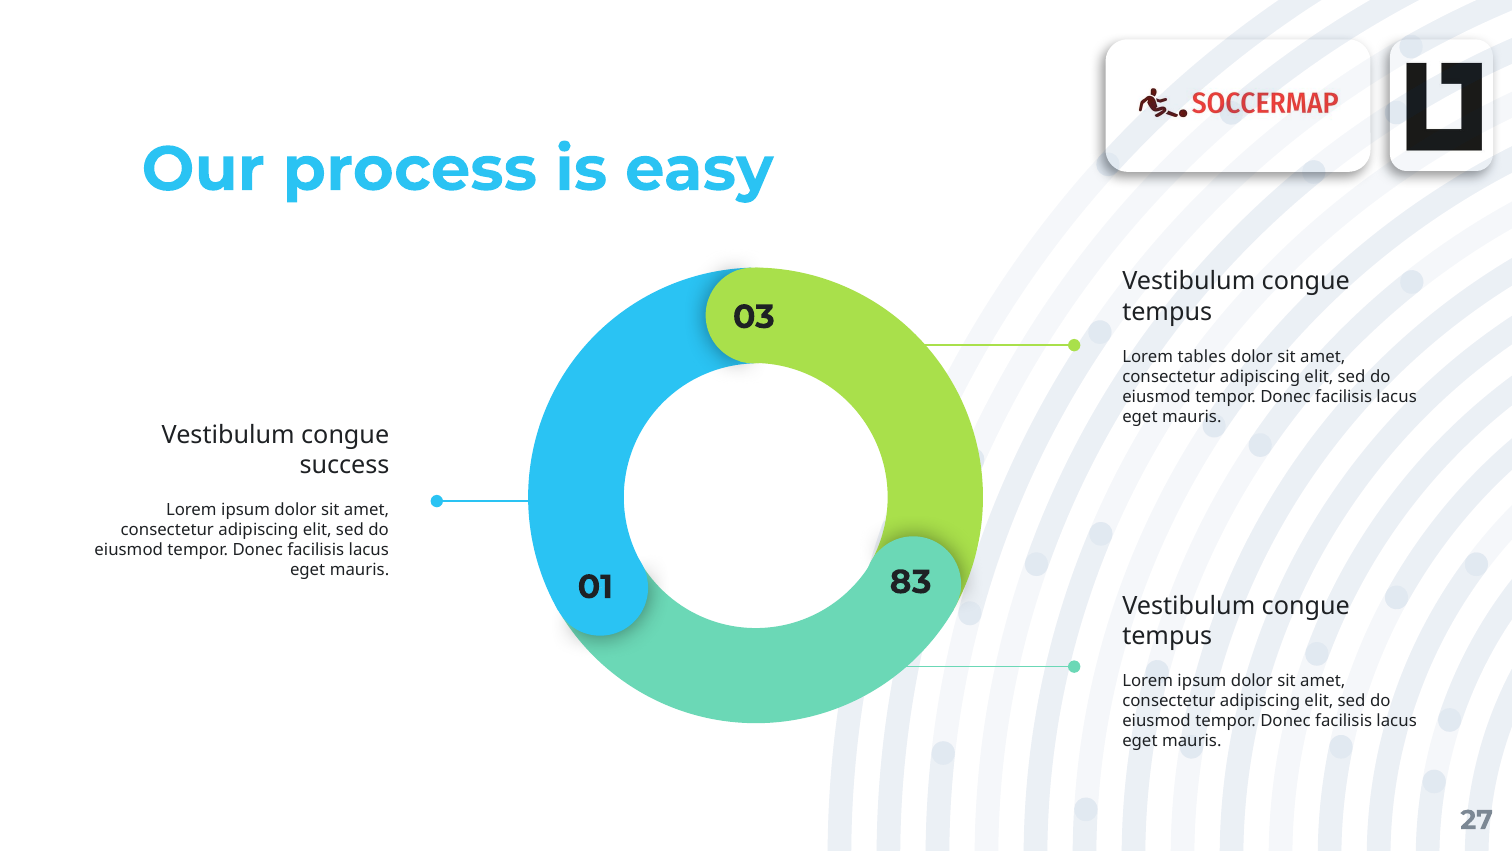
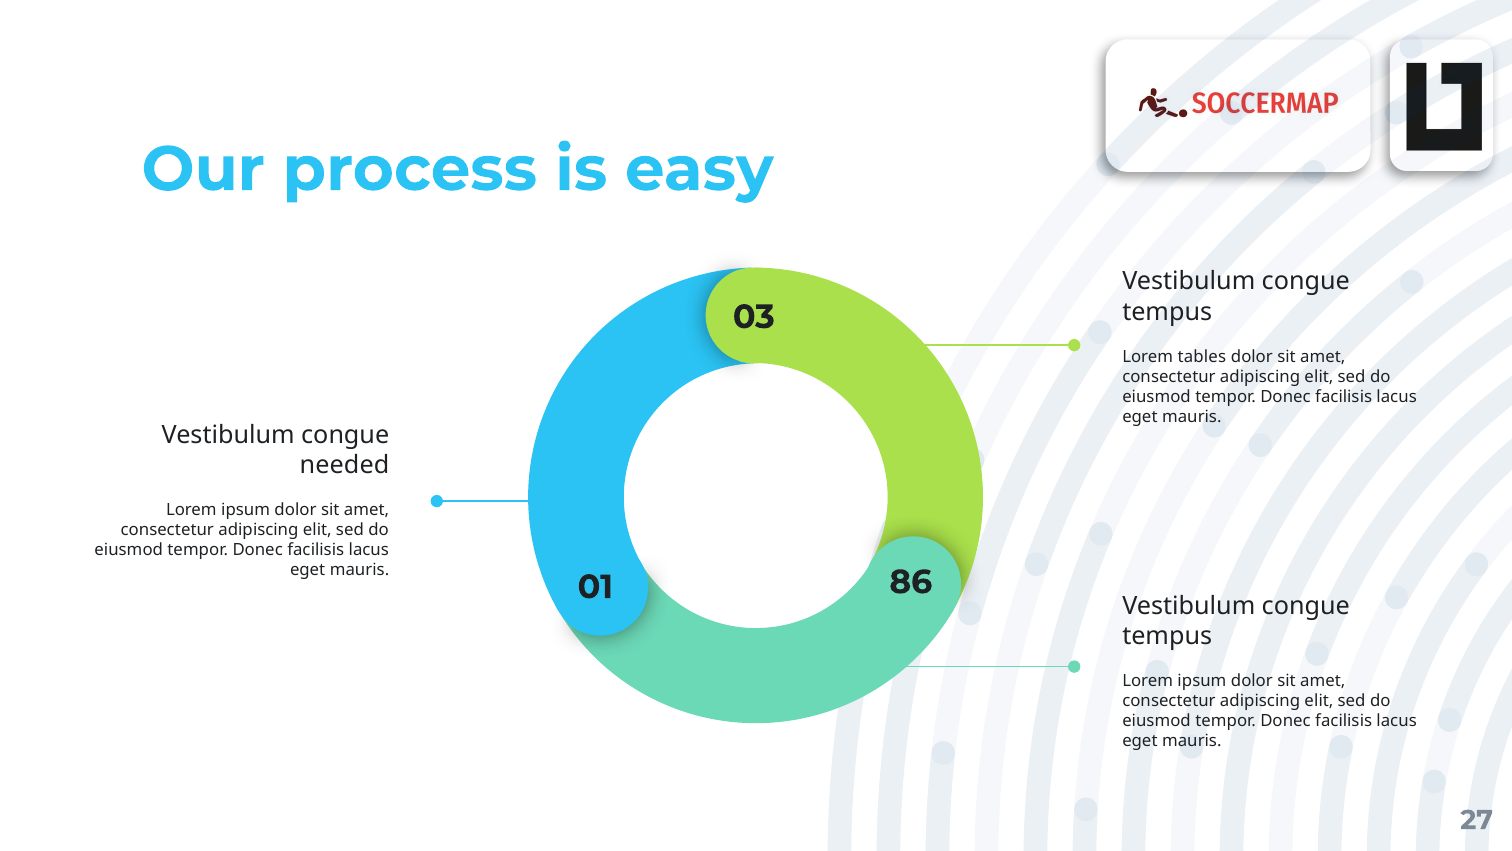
success: success -> needed
83: 83 -> 86
